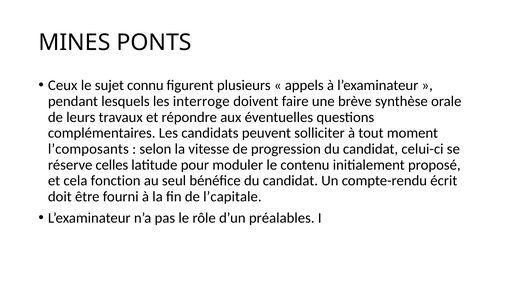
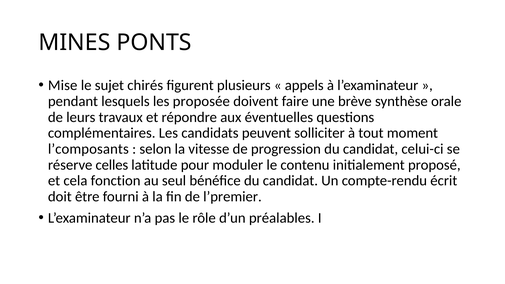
Ceux: Ceux -> Mise
connu: connu -> chirés
interroge: interroge -> proposée
l’capitale: l’capitale -> l’premier
